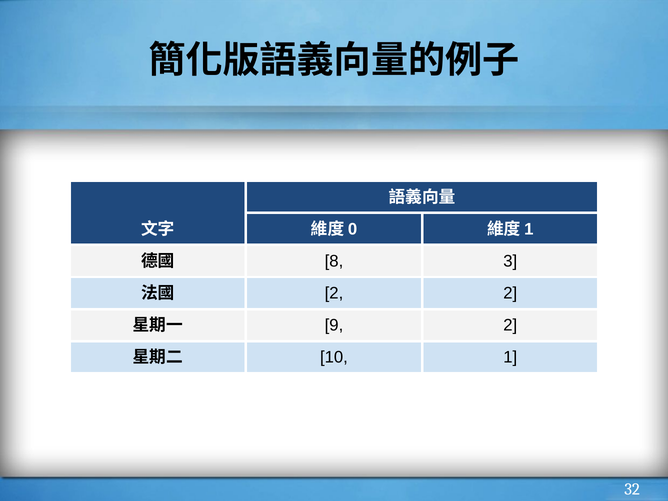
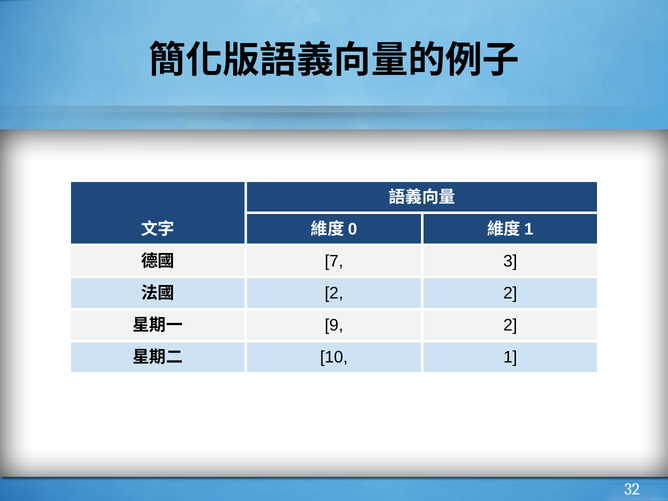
8: 8 -> 7
